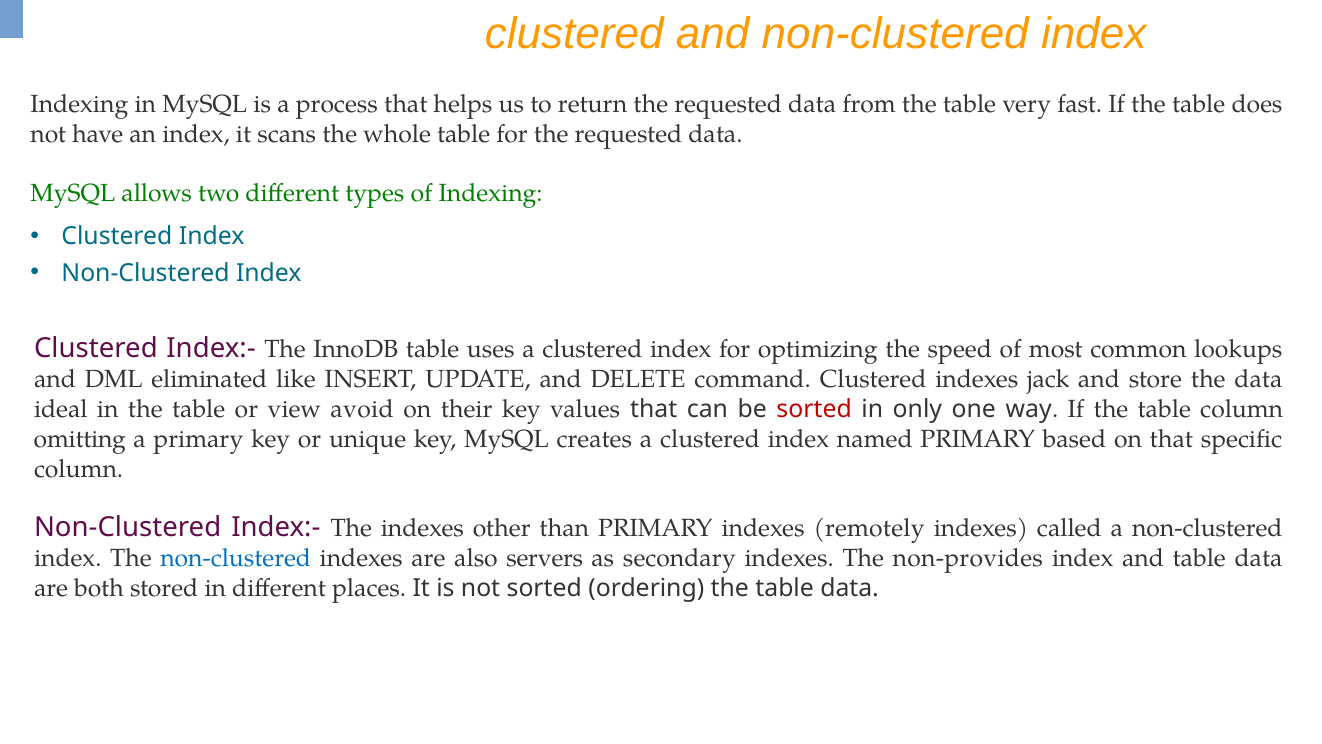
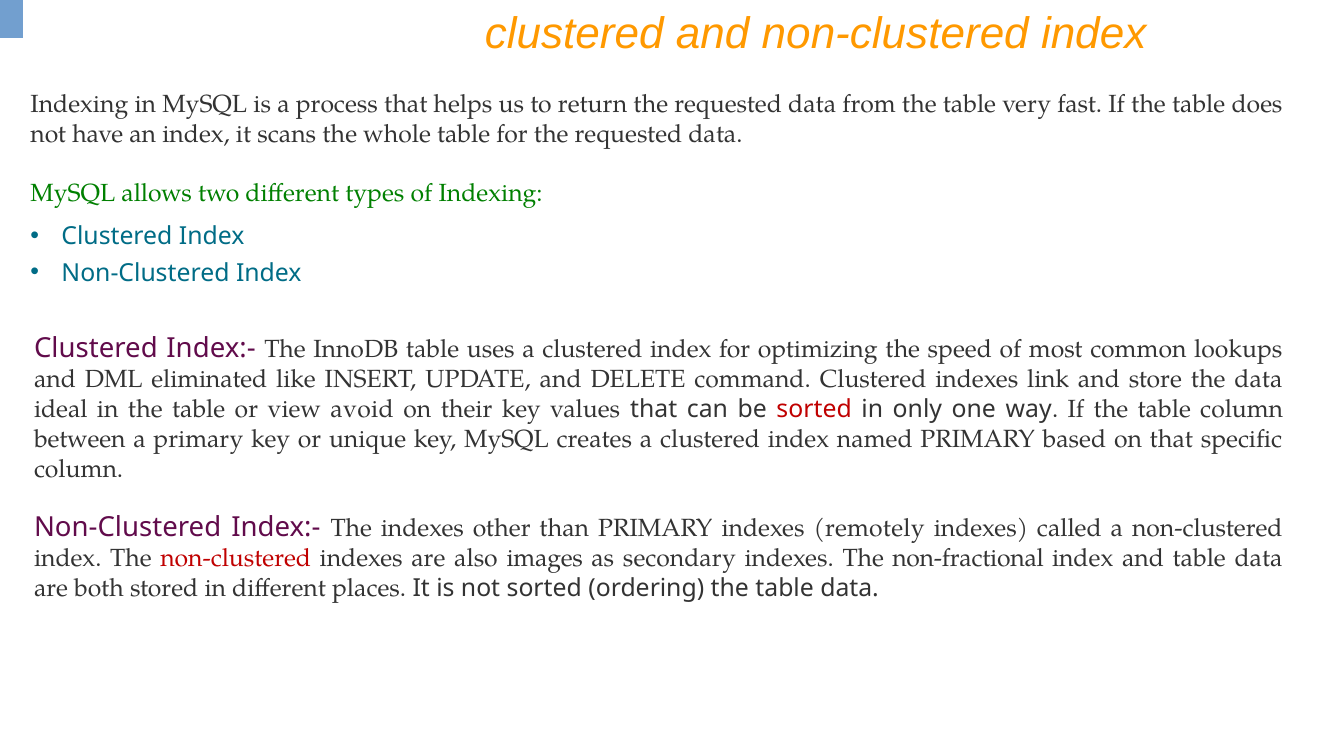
jack: jack -> link
omitting: omitting -> between
non-clustered at (236, 558) colour: blue -> red
servers: servers -> images
non-provides: non-provides -> non-fractional
